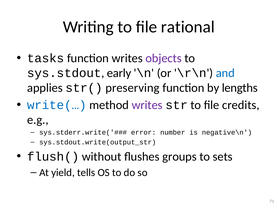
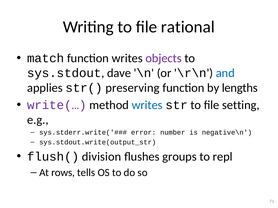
tasks: tasks -> match
early: early -> dave
write(… colour: blue -> purple
writes at (147, 105) colour: purple -> blue
credits: credits -> setting
without: without -> division
sets: sets -> repl
yield: yield -> rows
